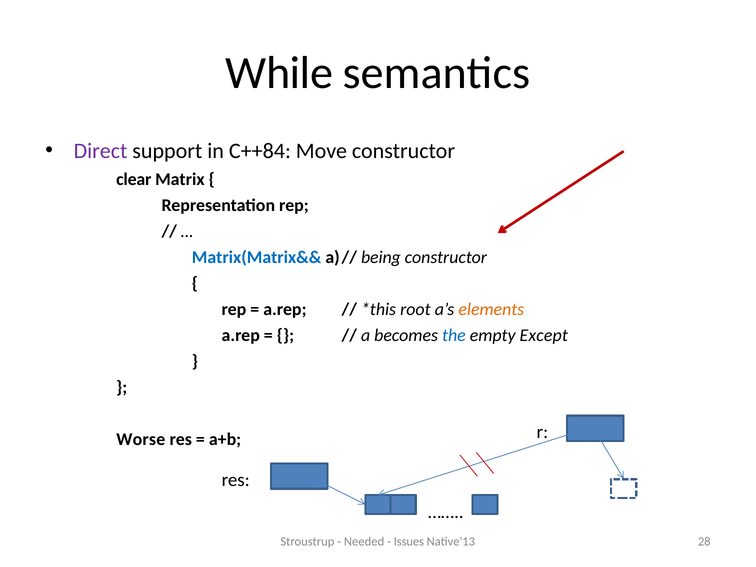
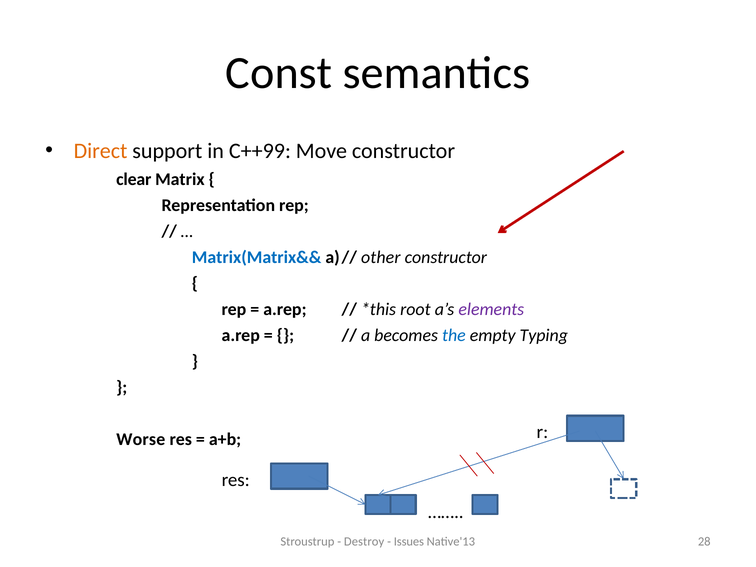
While: While -> Const
Direct colour: purple -> orange
C++84: C++84 -> C++99
being: being -> other
elements colour: orange -> purple
Except: Except -> Typing
Needed: Needed -> Destroy
